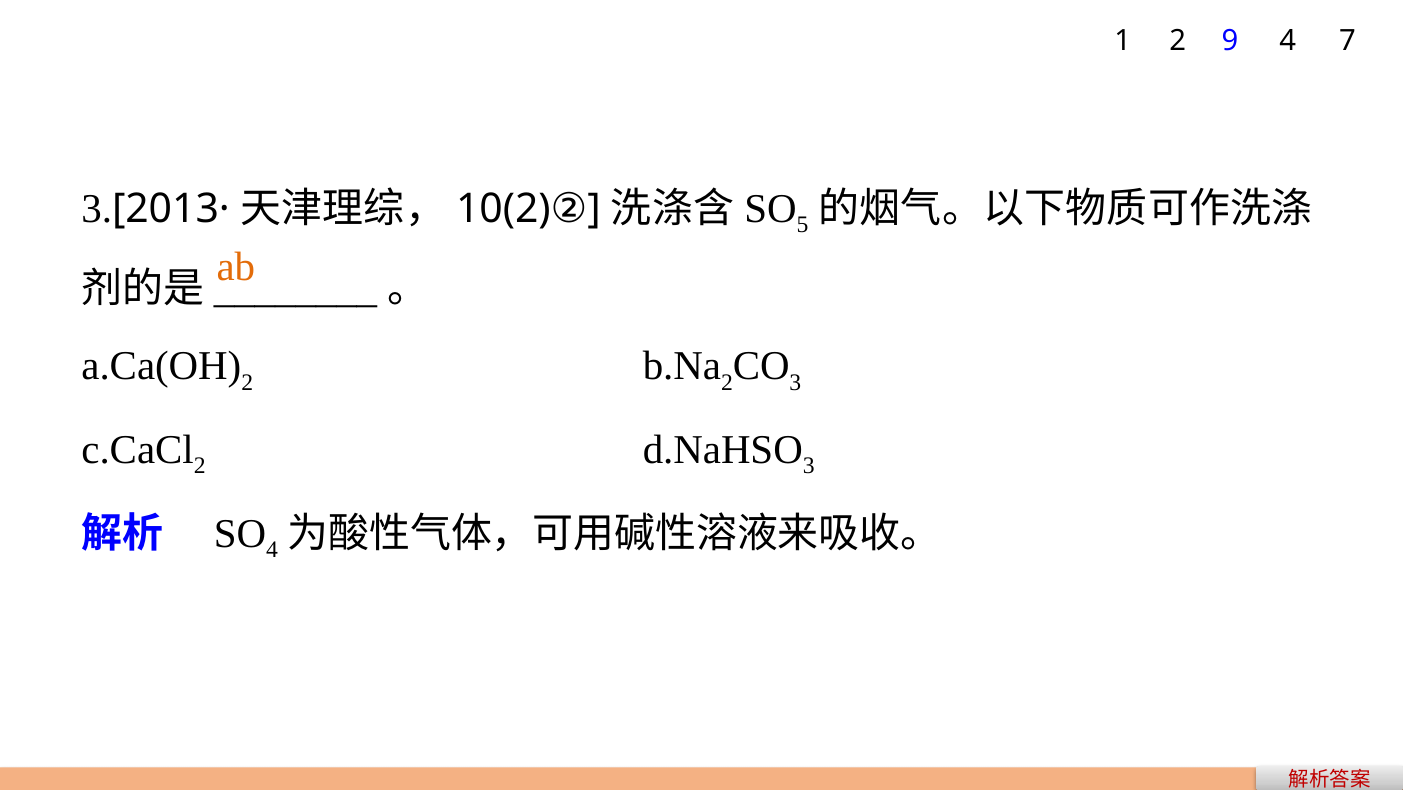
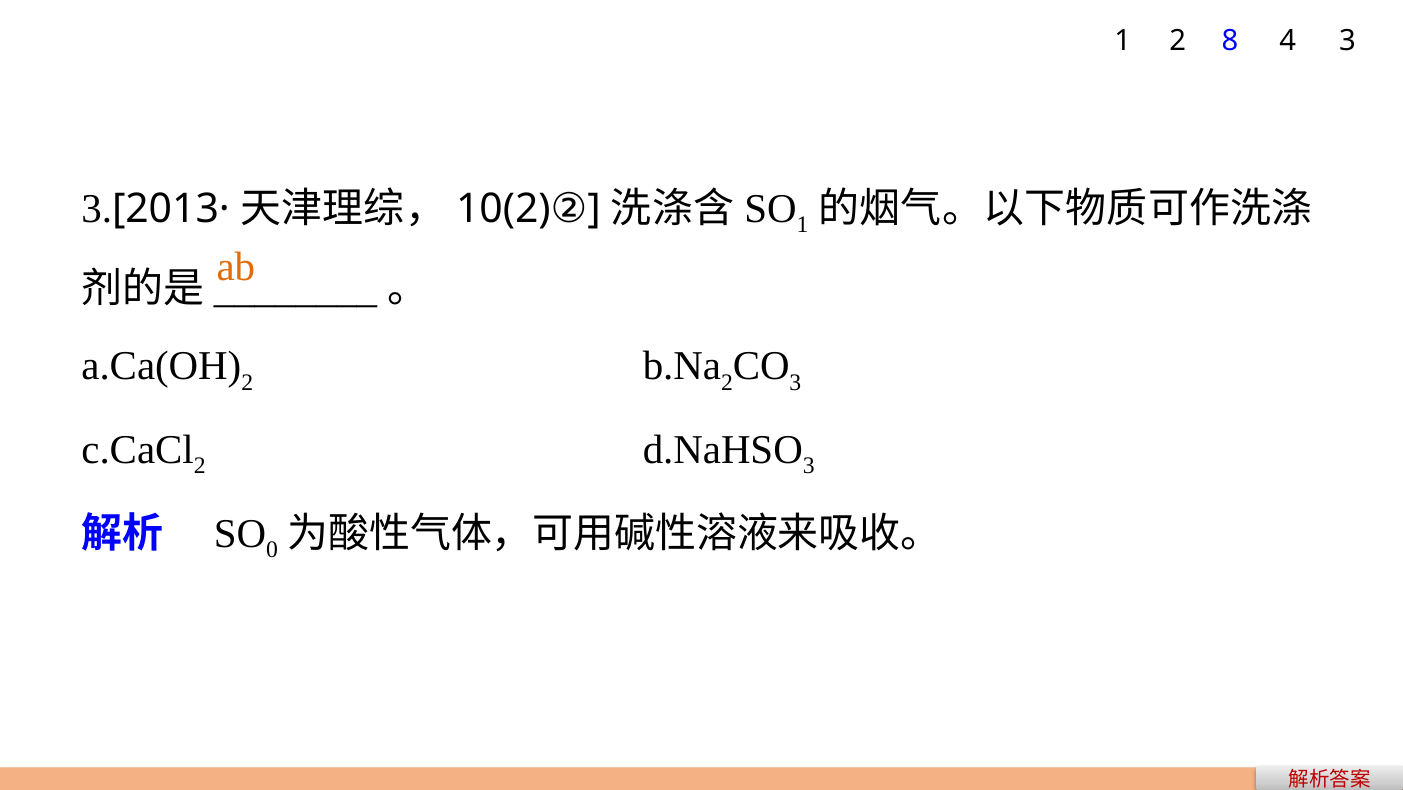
9: 9 -> 8
4 7: 7 -> 3
5 at (802, 224): 5 -> 1
4 at (272, 550): 4 -> 0
